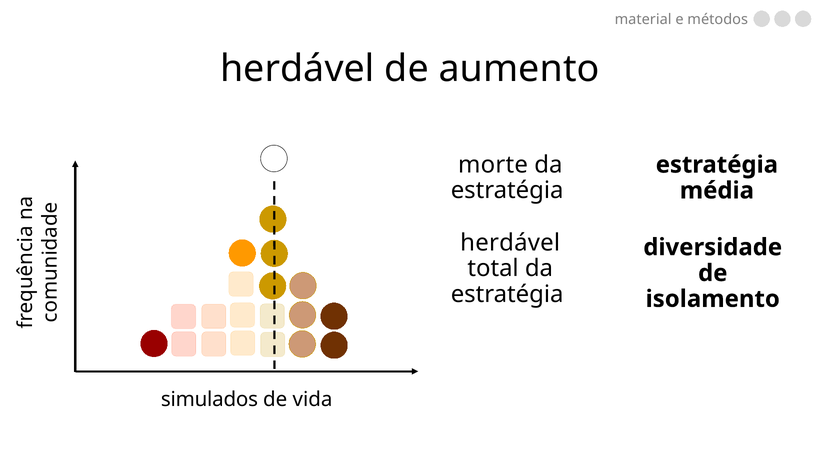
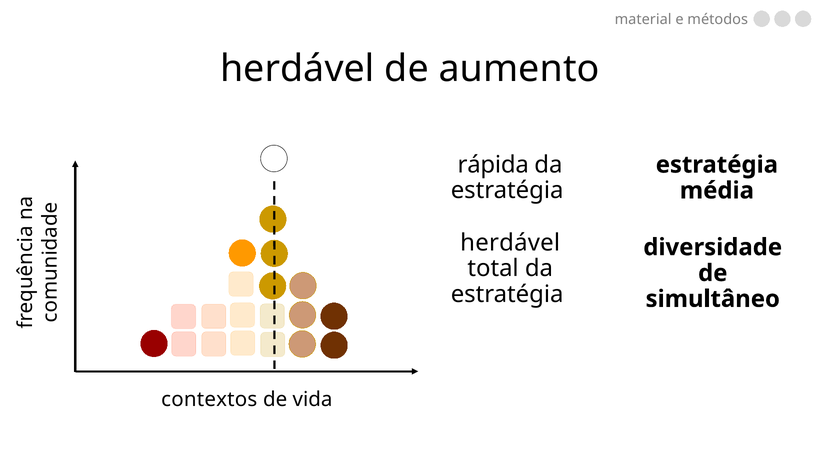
morte: morte -> rápida
isolamento: isolamento -> simultâneo
simulados: simulados -> contextos
